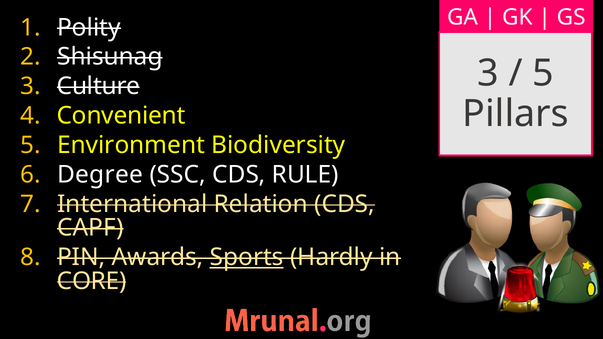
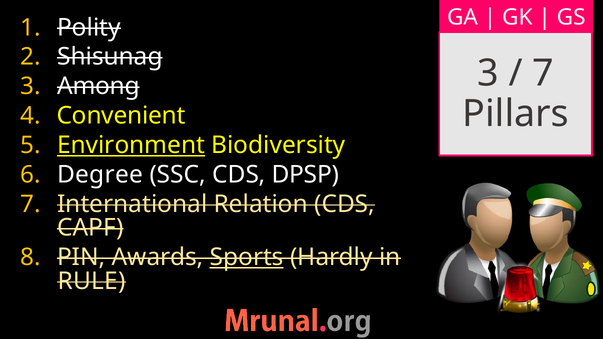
5 at (543, 73): 5 -> 7
Culture: Culture -> Among
Environment underline: none -> present
RULE: RULE -> DPSP
CORE: CORE -> RULE
